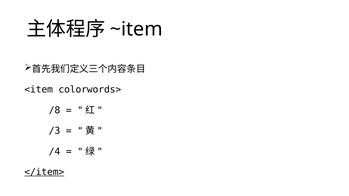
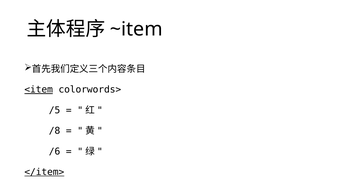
<item underline: none -> present
/8: /8 -> /5
/3: /3 -> /8
/4: /4 -> /6
